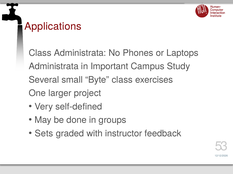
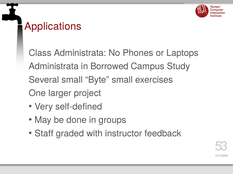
Important: Important -> Borrowed
Byte class: class -> small
Sets: Sets -> Staff
